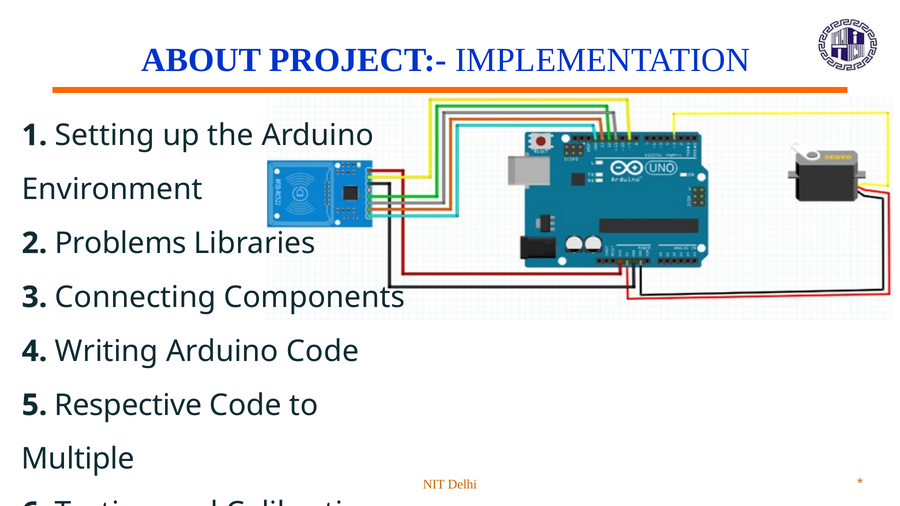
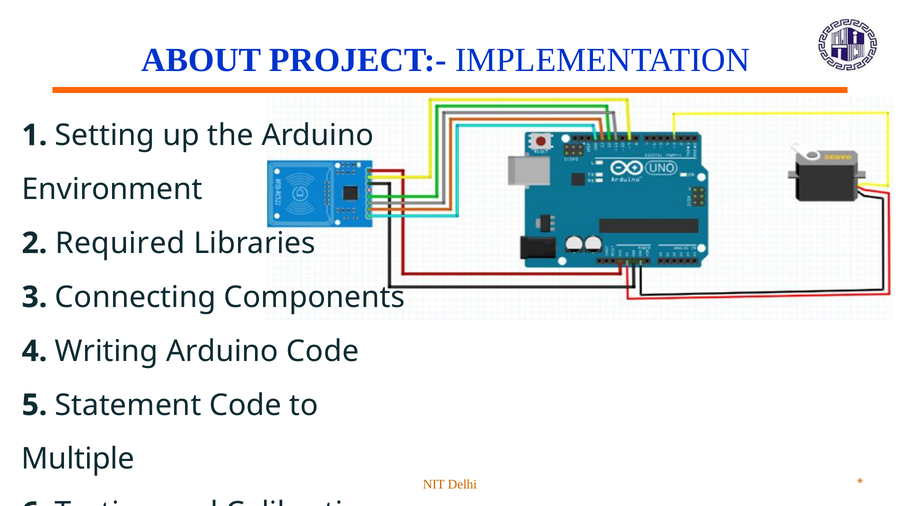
Problems: Problems -> Required
Respective: Respective -> Statement
